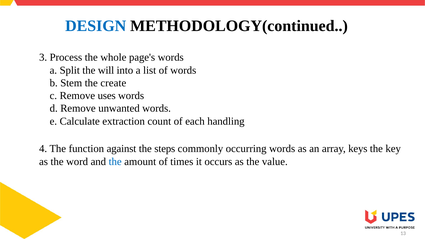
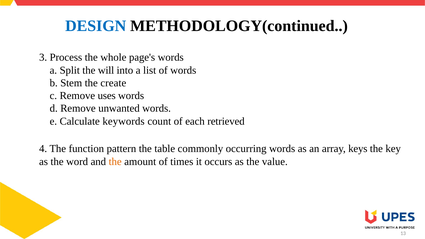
extraction: extraction -> keywords
handling: handling -> retrieved
against: against -> pattern
steps: steps -> table
the at (115, 162) colour: blue -> orange
